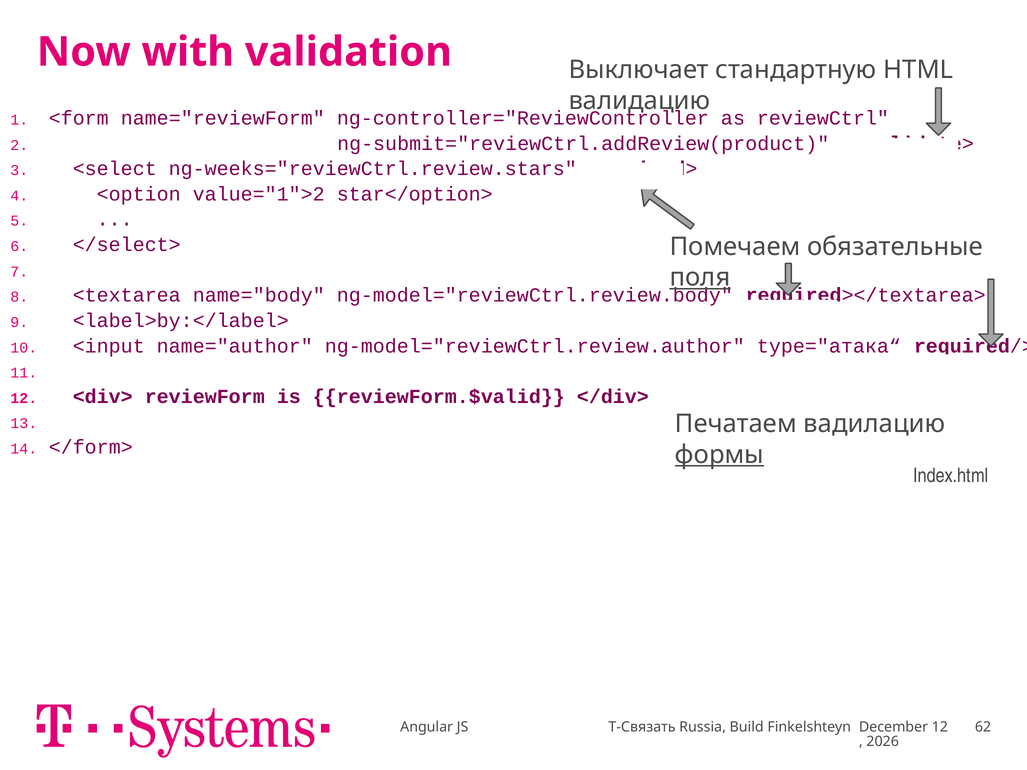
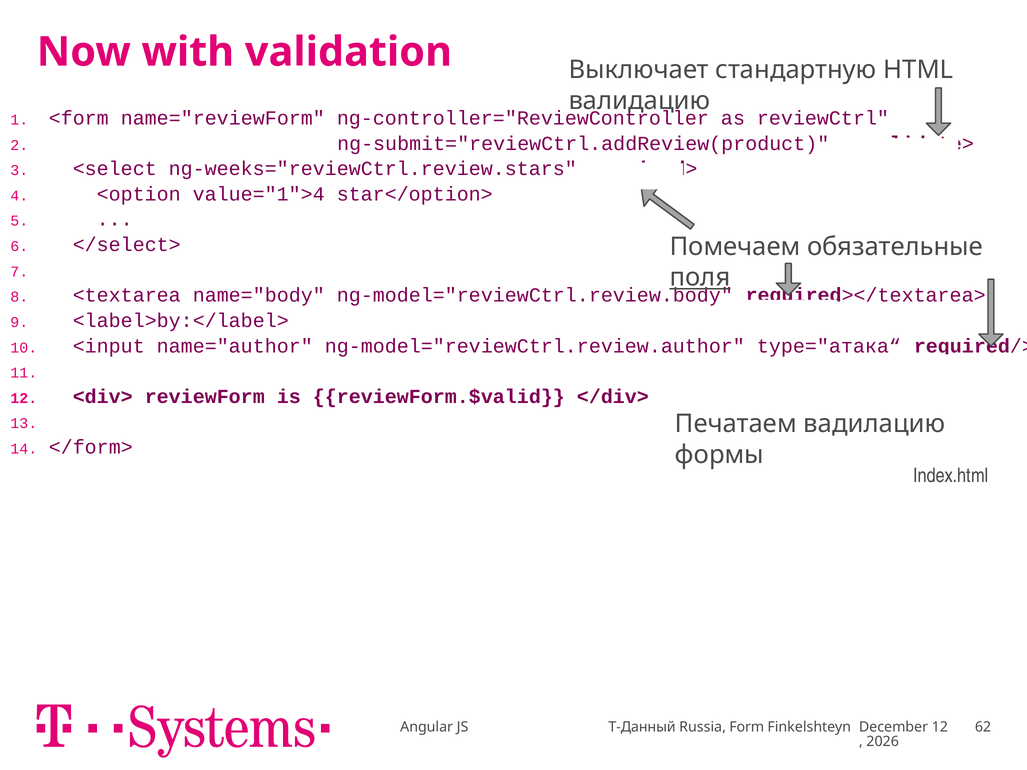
value="1">2: value="1">2 -> value="1">4
формы underline: present -> none
T-Связать: T-Связать -> T-Данный
Build: Build -> Form
